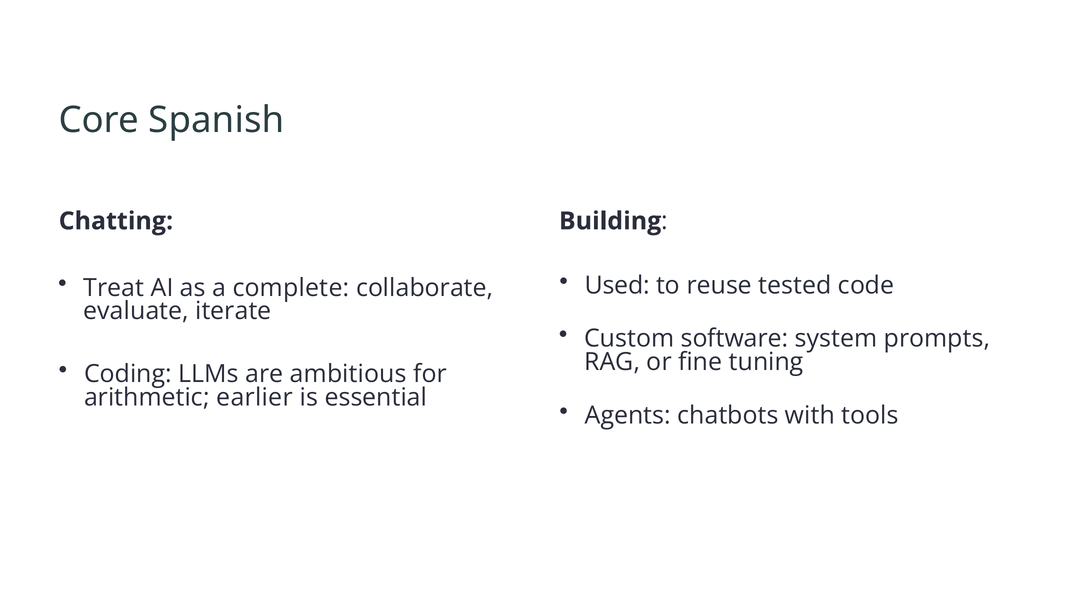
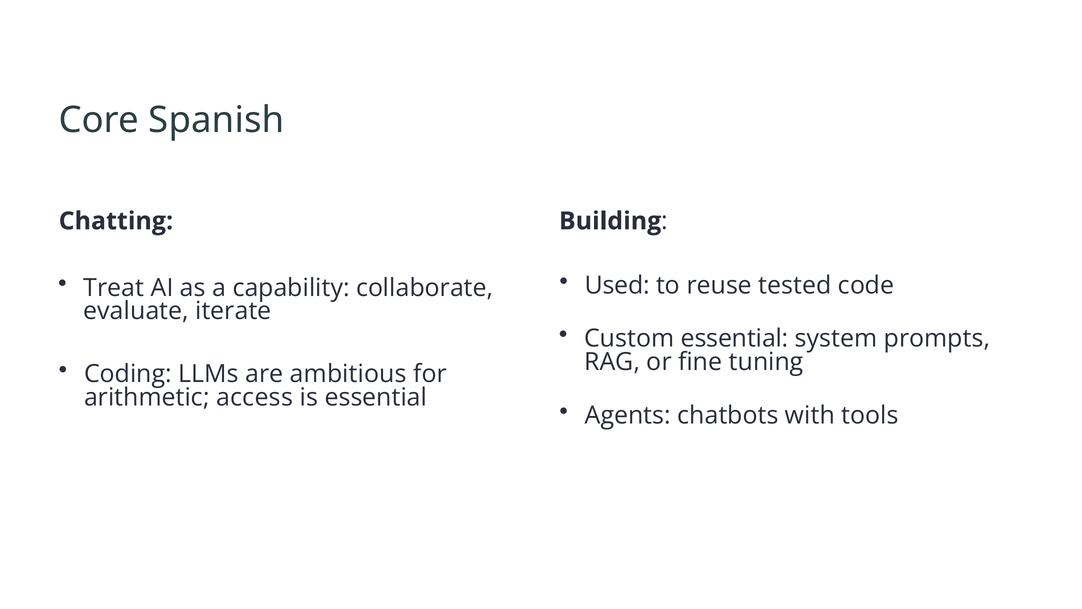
complete: complete -> capability
Custom software: software -> essential
earlier: earlier -> access
